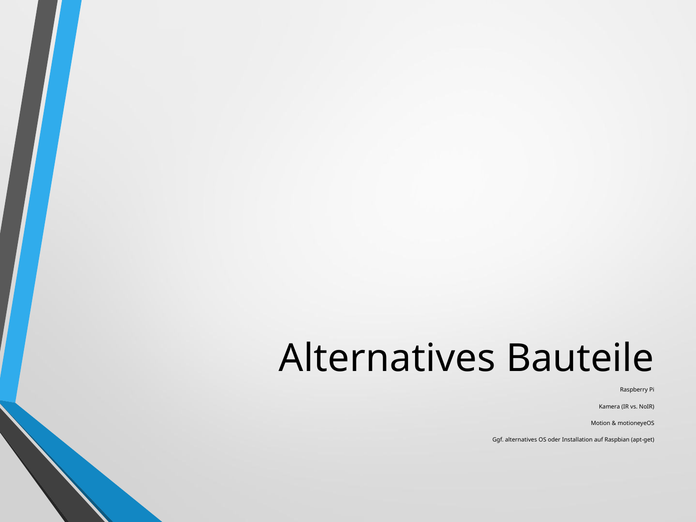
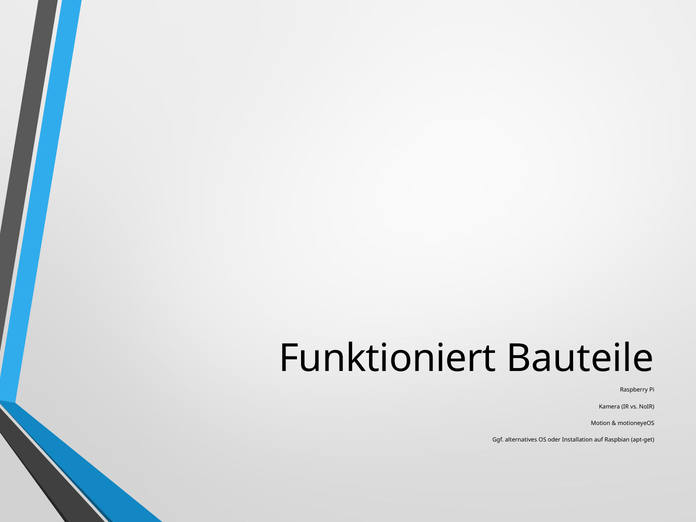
Alternatives at (387, 359): Alternatives -> Funktioniert
